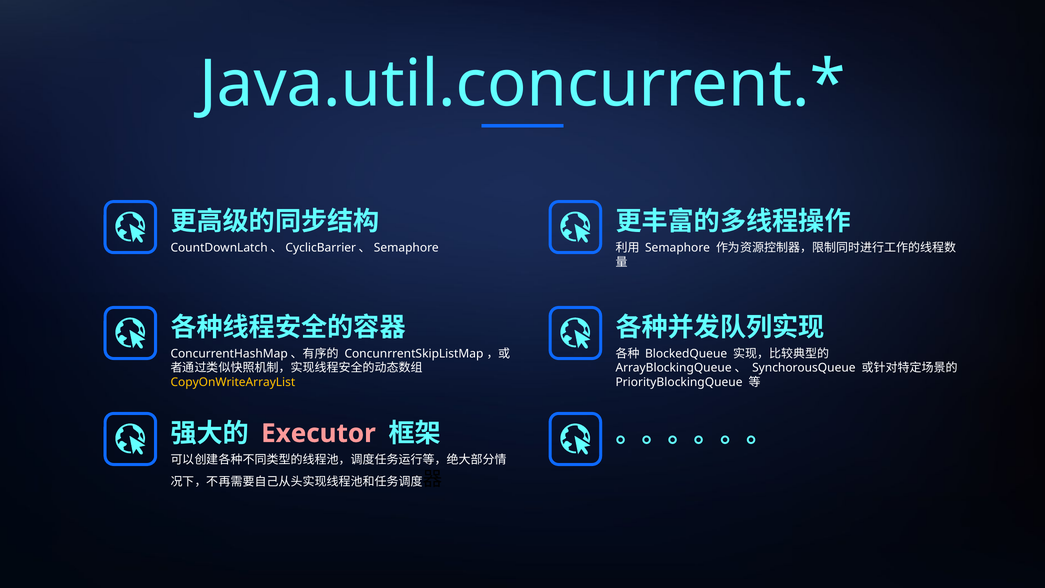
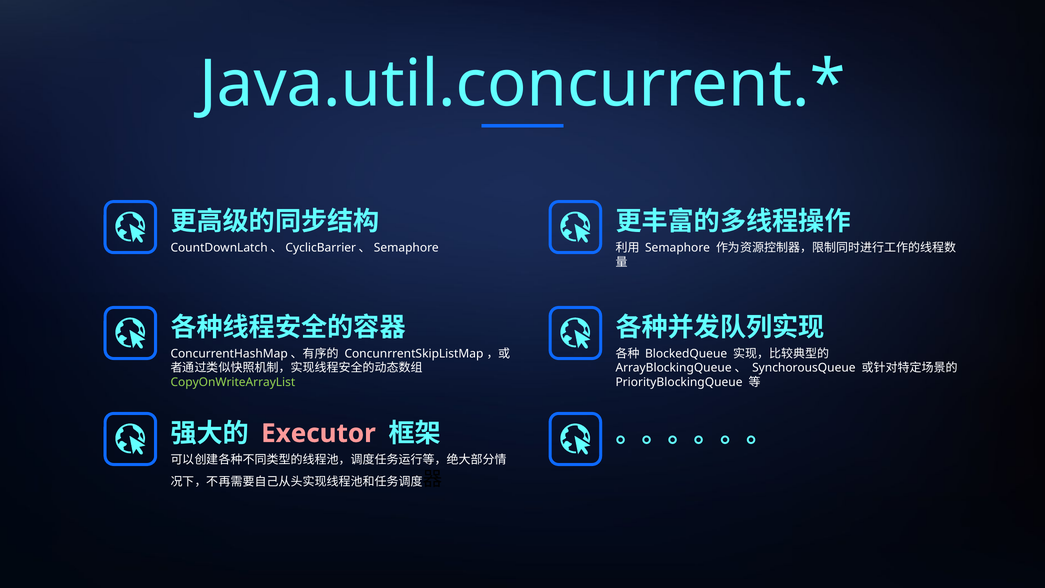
CopyOnWriteArrayList colour: yellow -> light green
